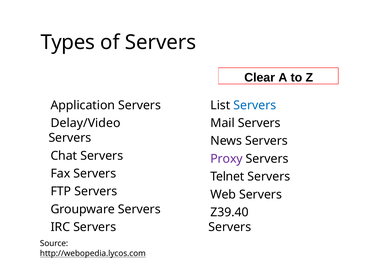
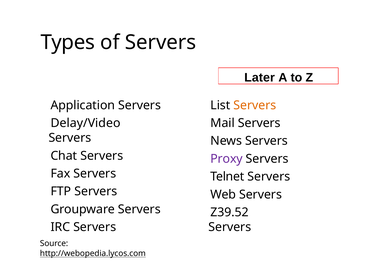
Clear: Clear -> Later
Servers at (255, 105) colour: blue -> orange
Z39.40: Z39.40 -> Z39.52
